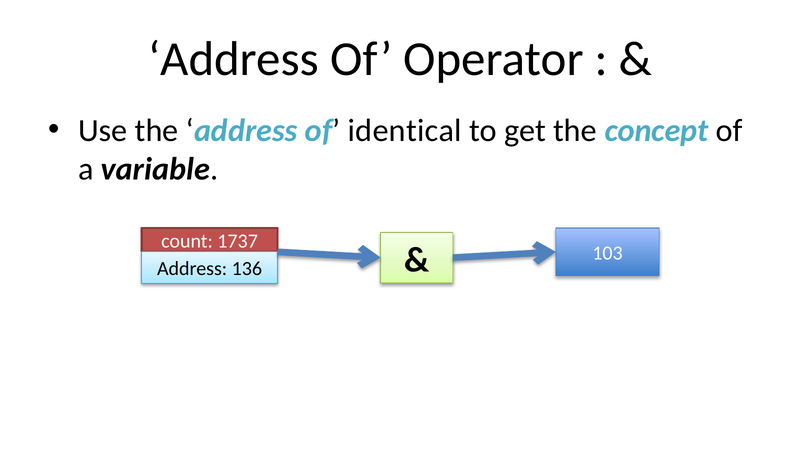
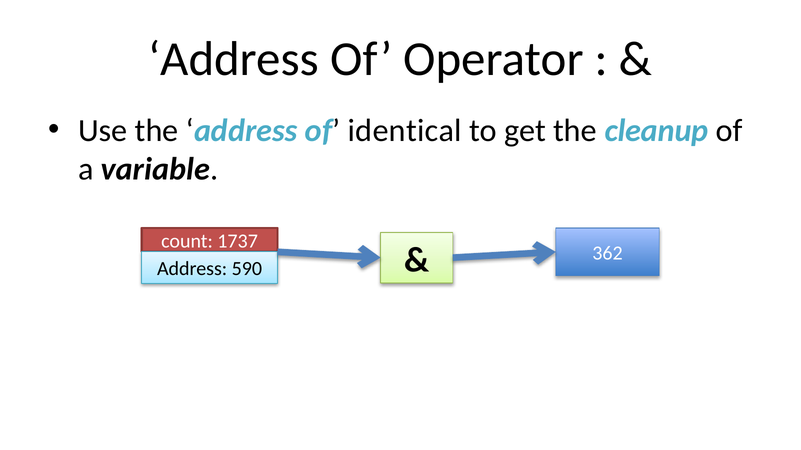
concept: concept -> cleanup
136: 136 -> 590
103: 103 -> 362
